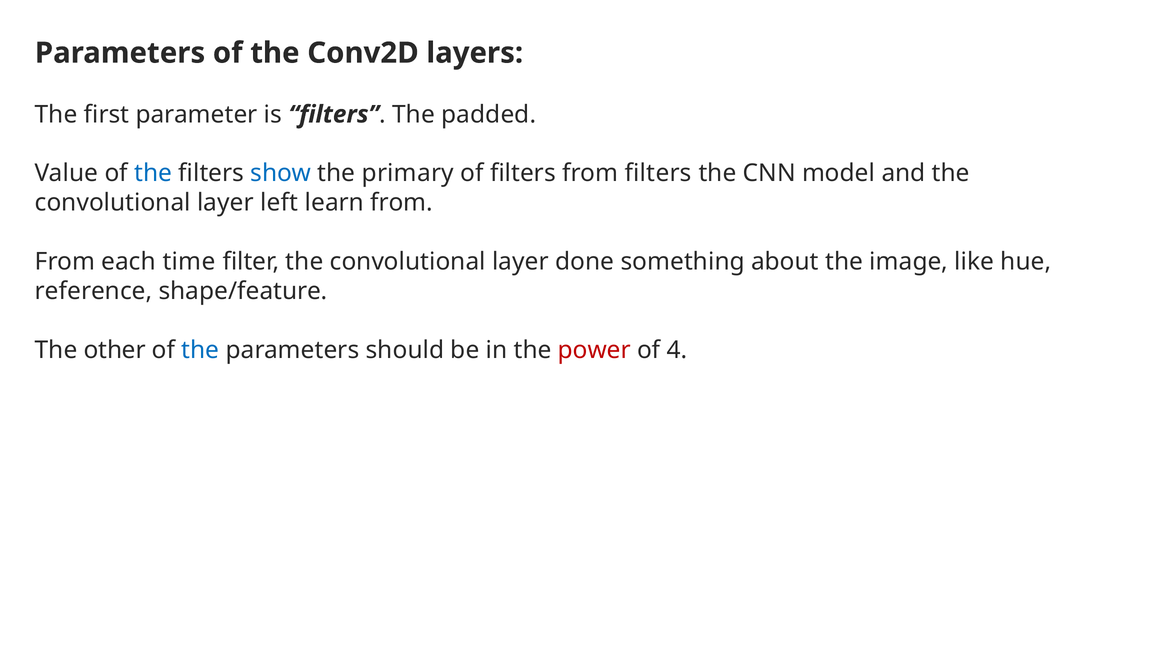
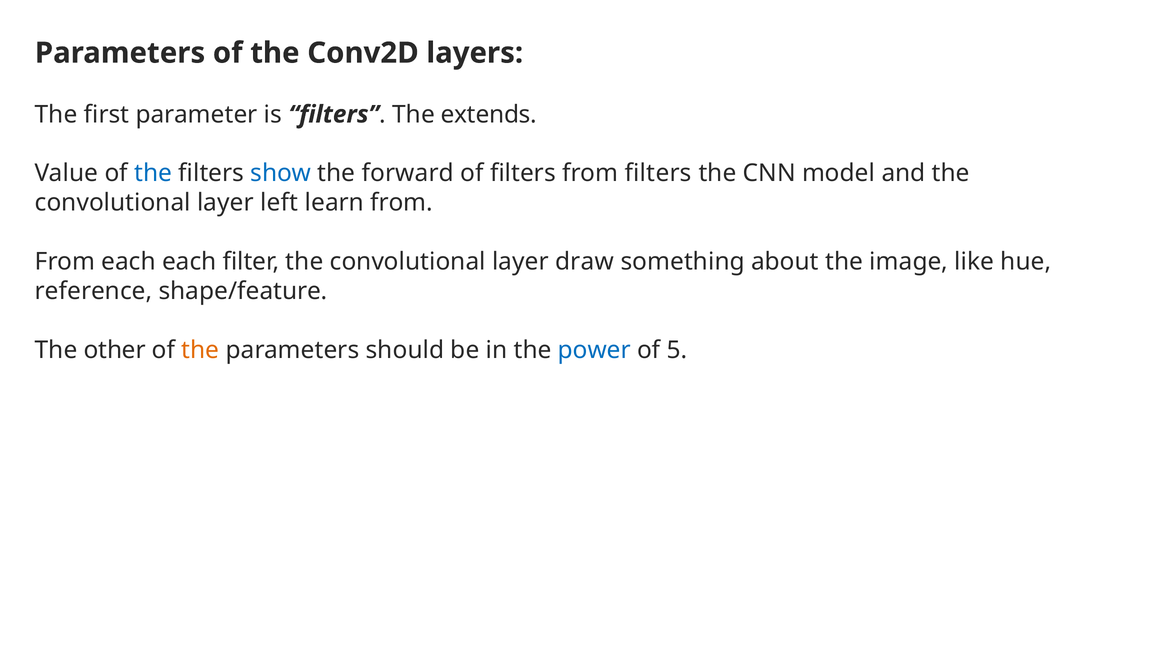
padded: padded -> extends
primary: primary -> forward
each time: time -> each
done: done -> draw
the at (200, 350) colour: blue -> orange
power colour: red -> blue
4: 4 -> 5
